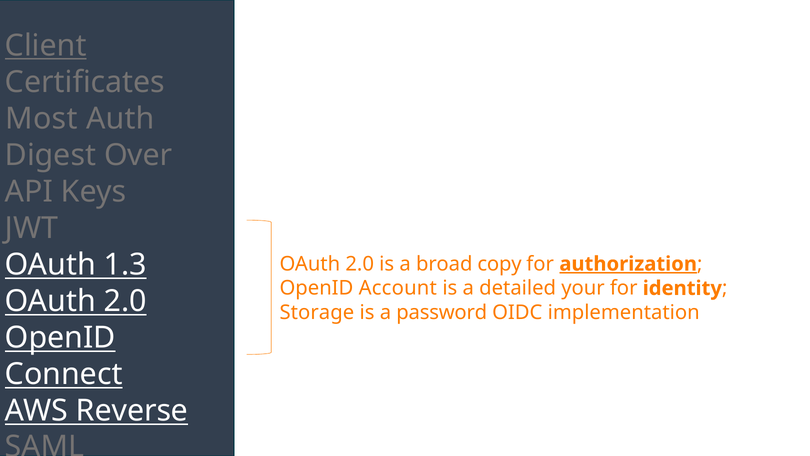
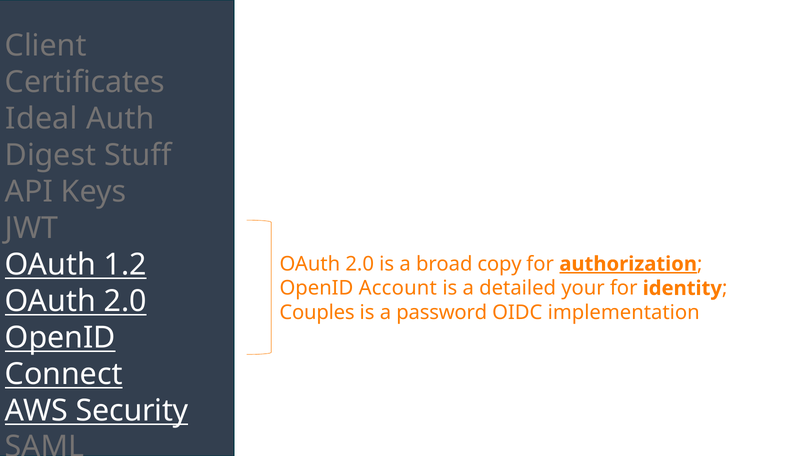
Client underline: present -> none
Most: Most -> Ideal
Over: Over -> Stuff
1.3: 1.3 -> 1.2
Storage: Storage -> Couples
Reverse: Reverse -> Security
